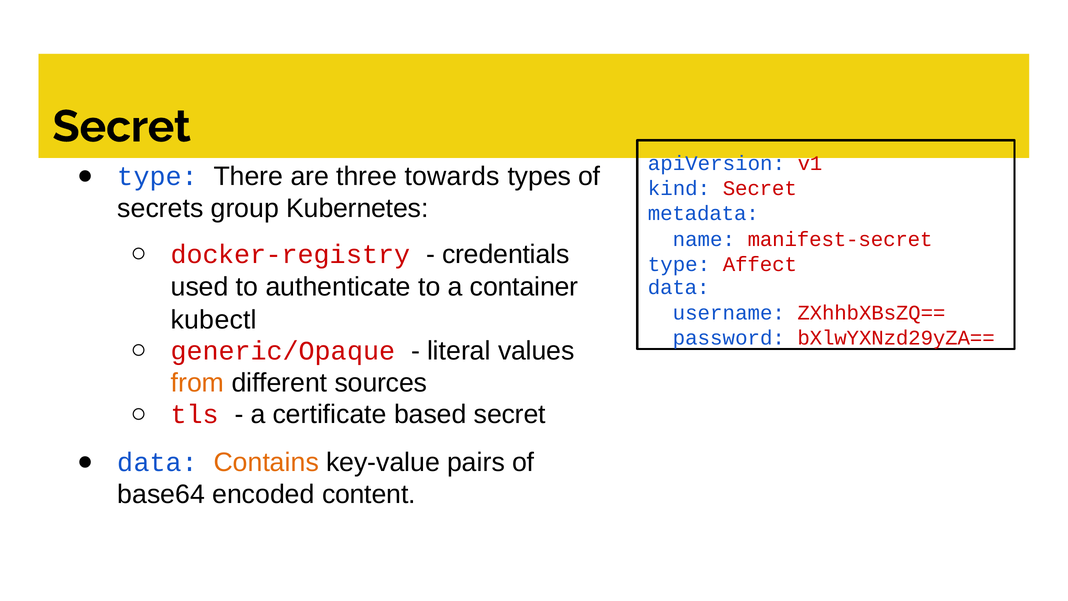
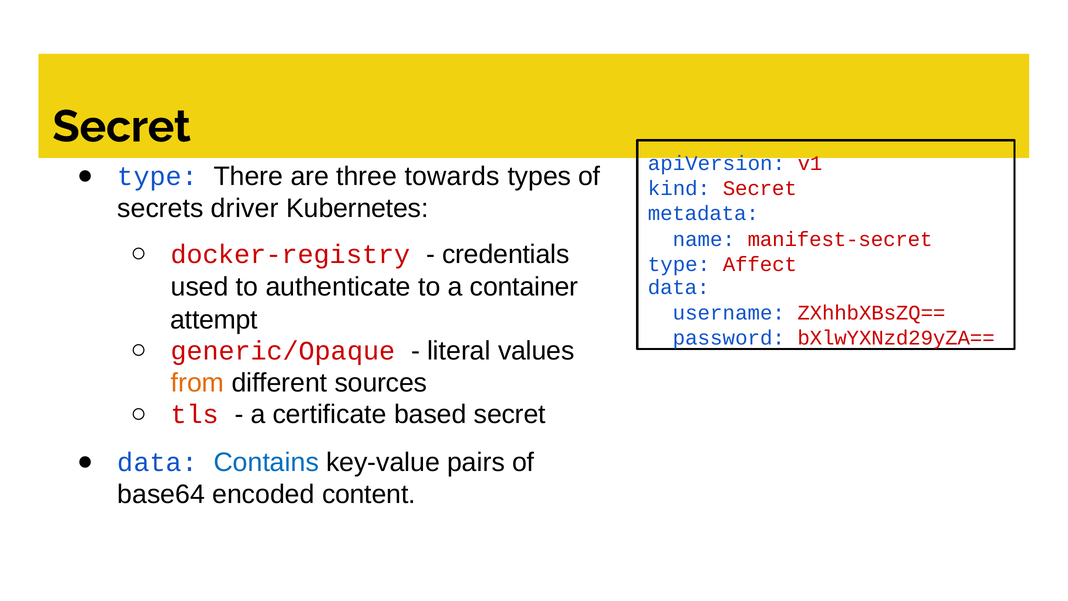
group: group -> driver
kubectl: kubectl -> attempt
Contains colour: orange -> blue
